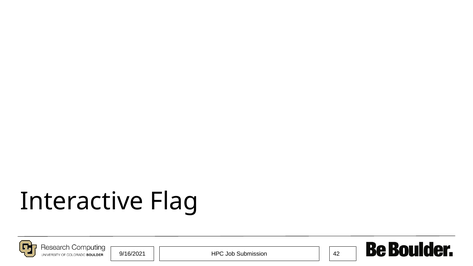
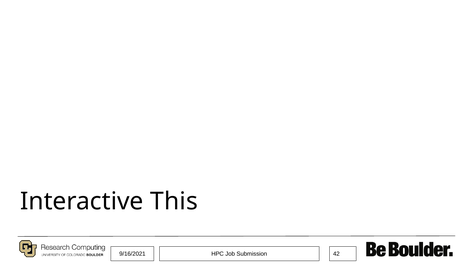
Flag: Flag -> This
